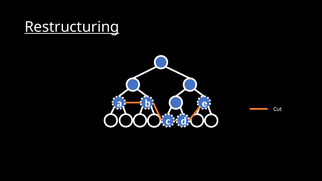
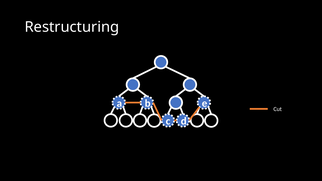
Restructuring underline: present -> none
